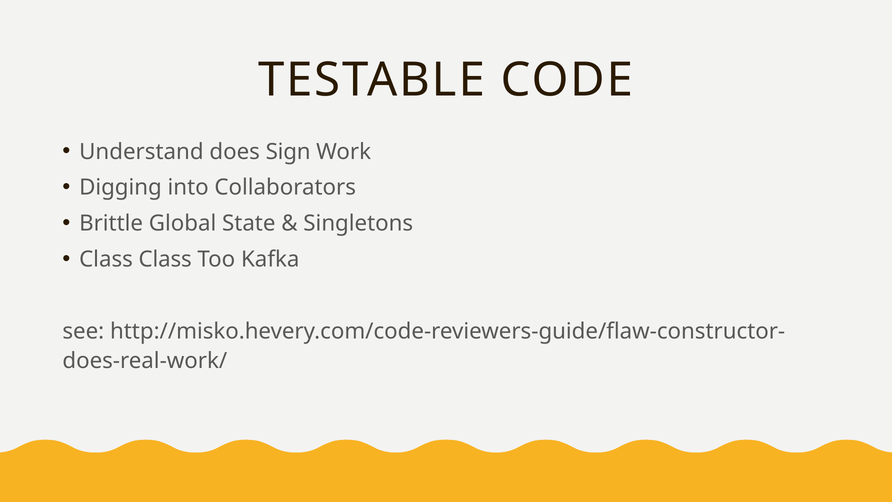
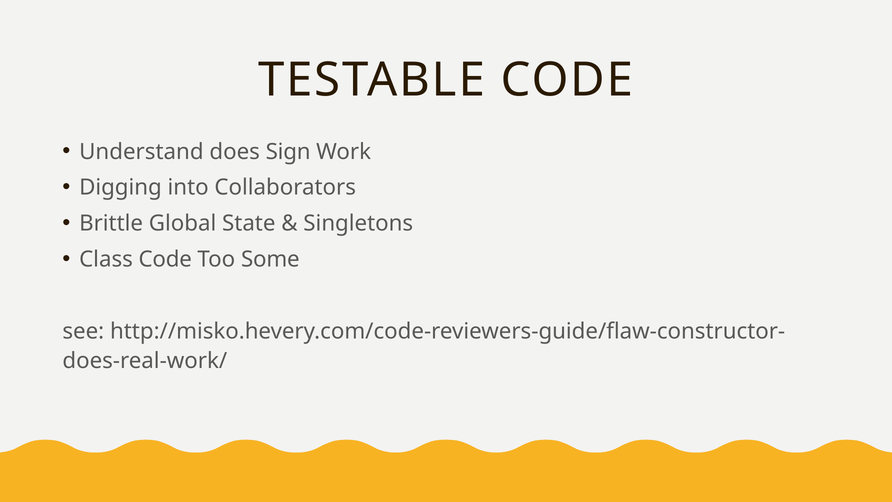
Class Class: Class -> Code
Kafka: Kafka -> Some
